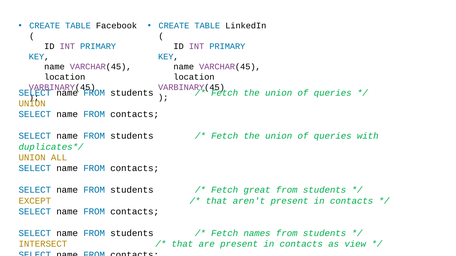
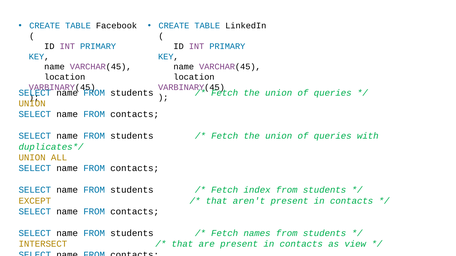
great: great -> index
